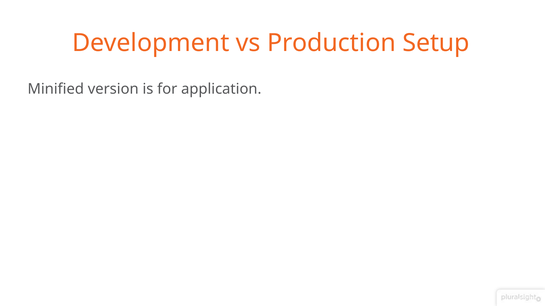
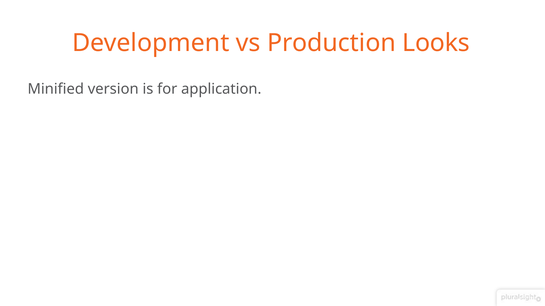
Setup: Setup -> Looks
